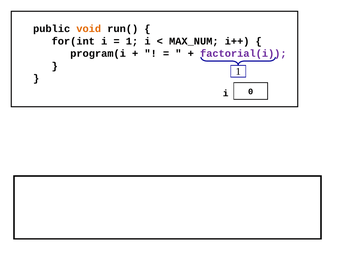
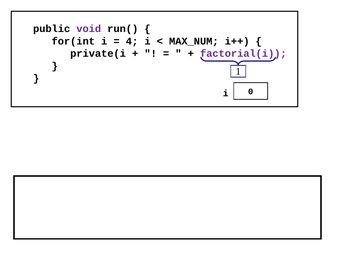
void colour: orange -> purple
1 at (132, 41): 1 -> 4
program(i: program(i -> private(i
